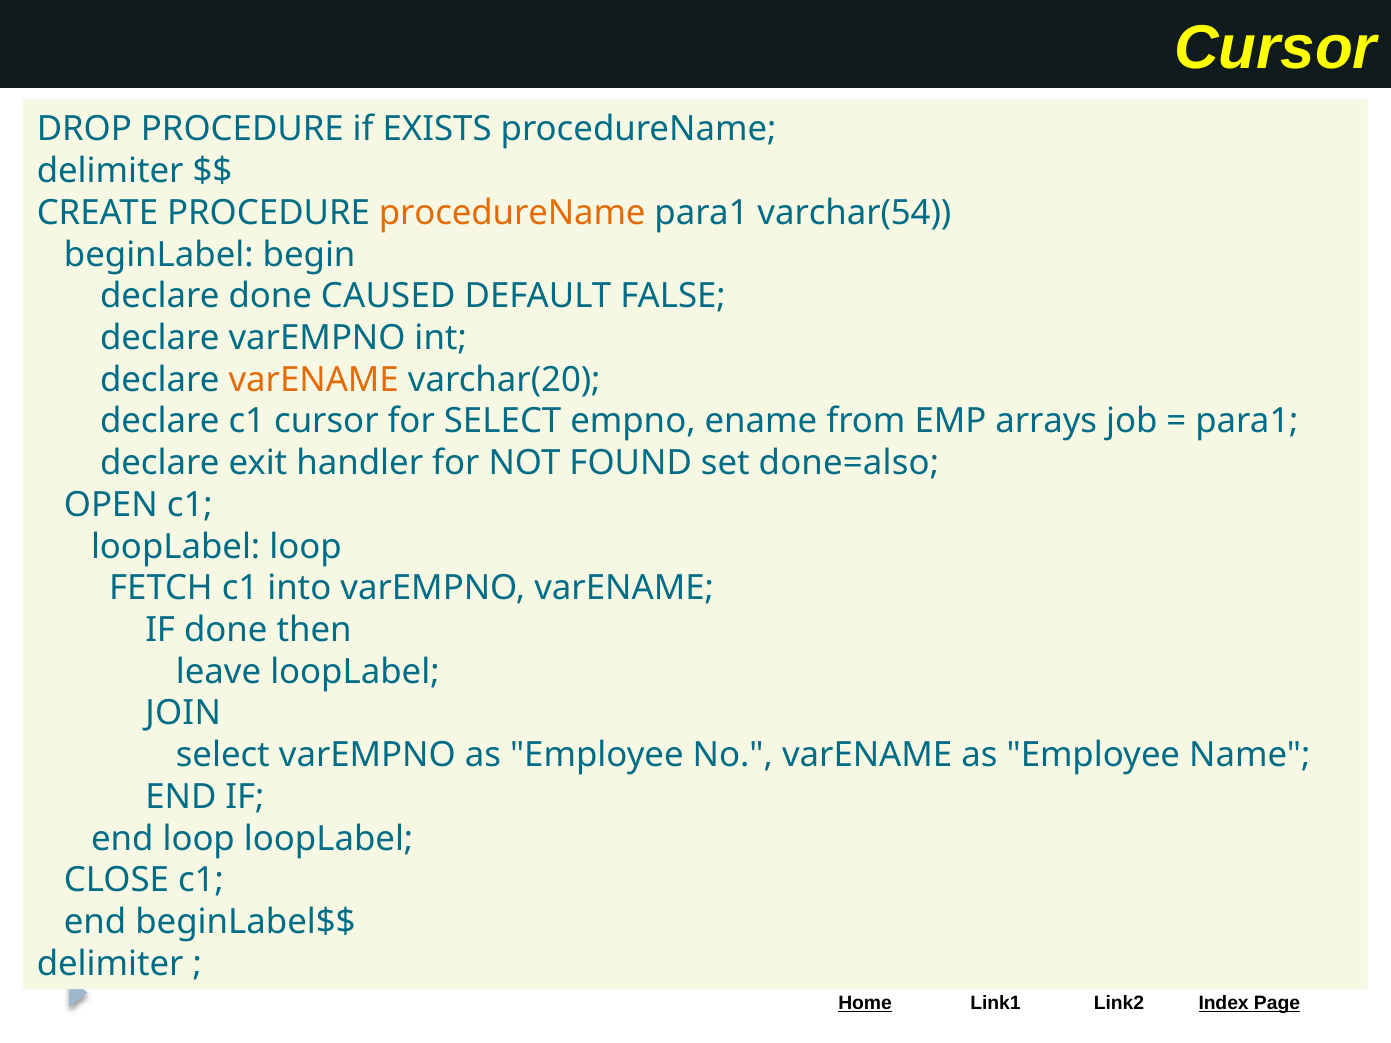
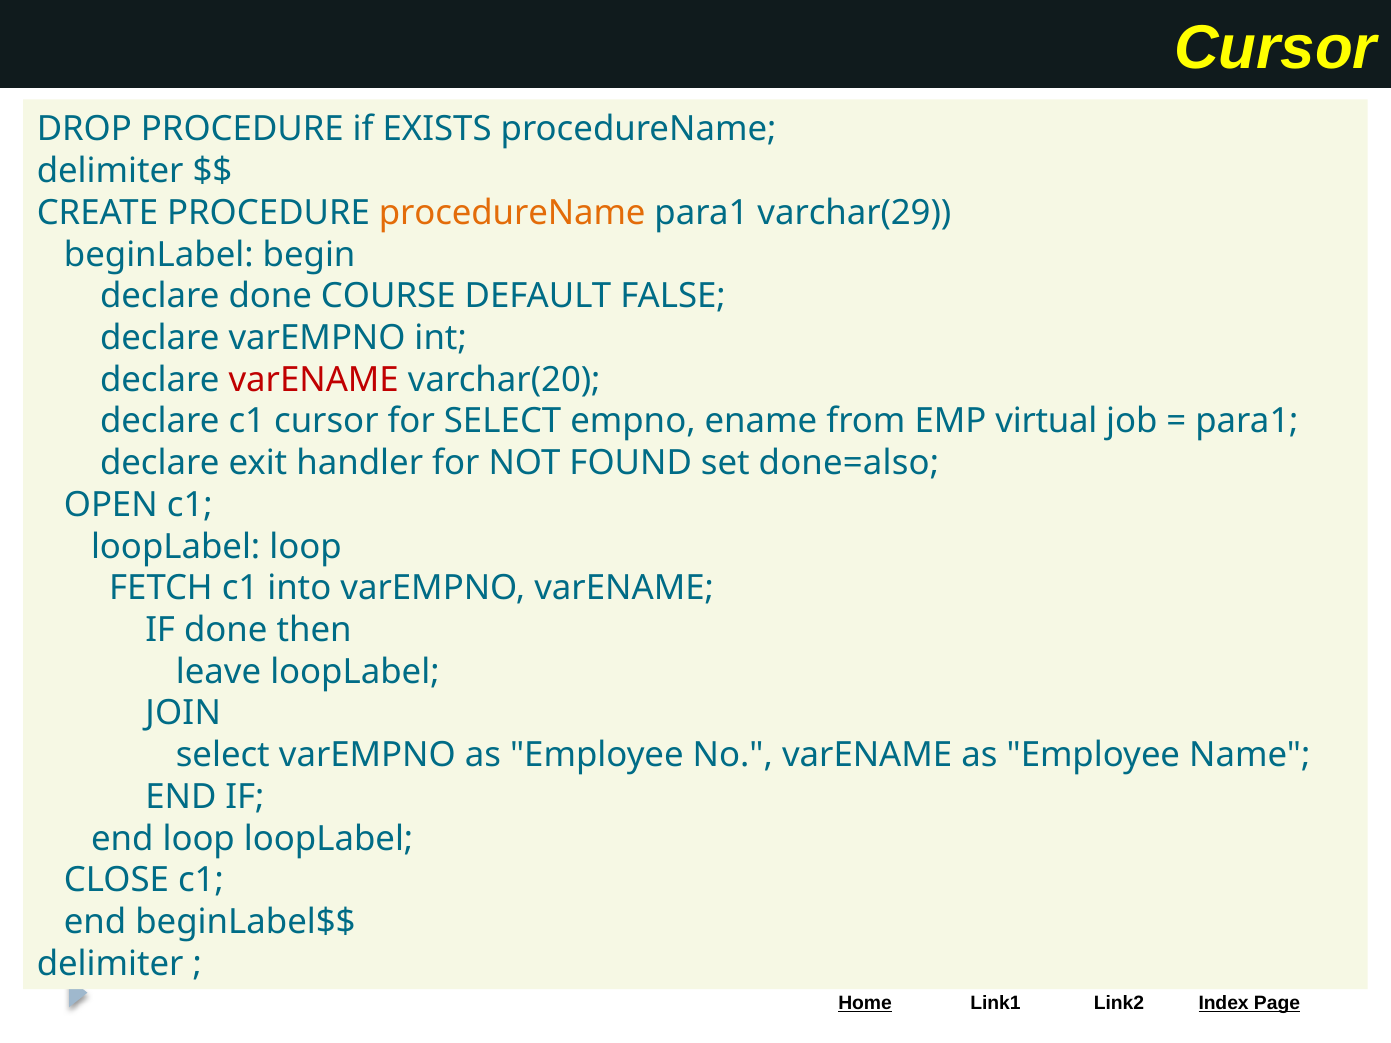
varchar(54: varchar(54 -> varchar(29
CAUSED: CAUSED -> COURSE
varENAME at (314, 380) colour: orange -> red
arrays: arrays -> virtual
